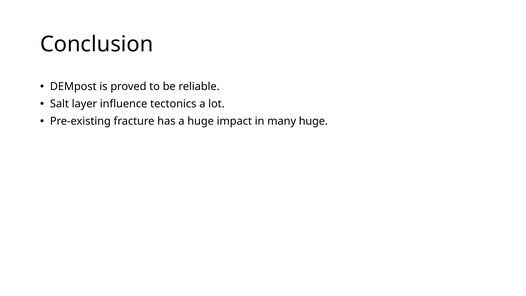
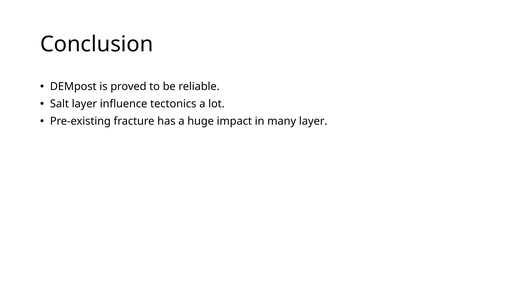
many huge: huge -> layer
